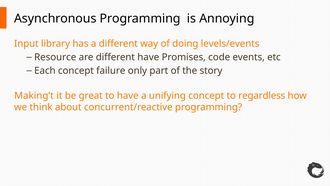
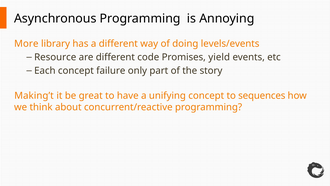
Input: Input -> More
different have: have -> code
code: code -> yield
regardless: regardless -> sequences
